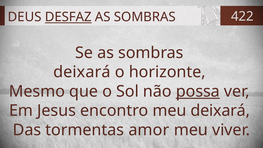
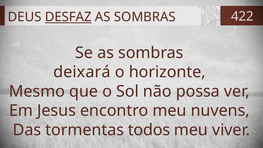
possa underline: present -> none
meu deixará: deixará -> nuvens
amor: amor -> todos
